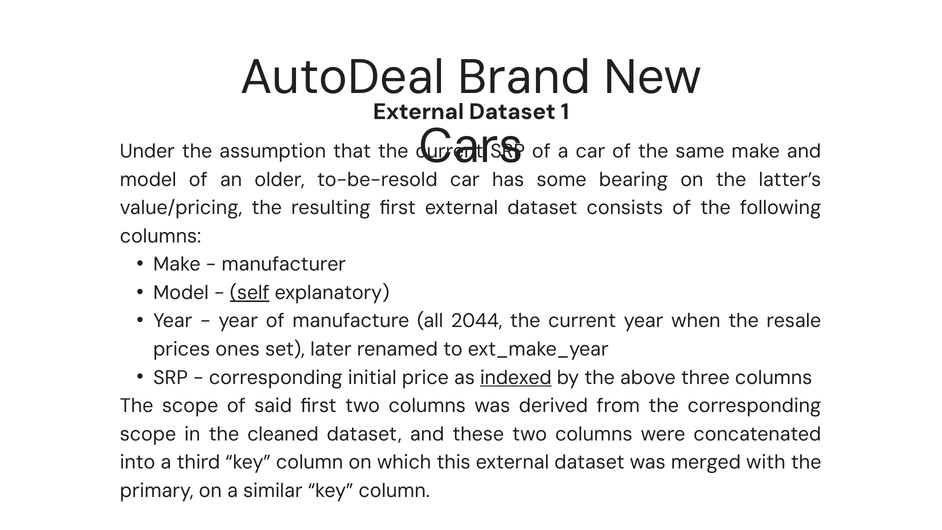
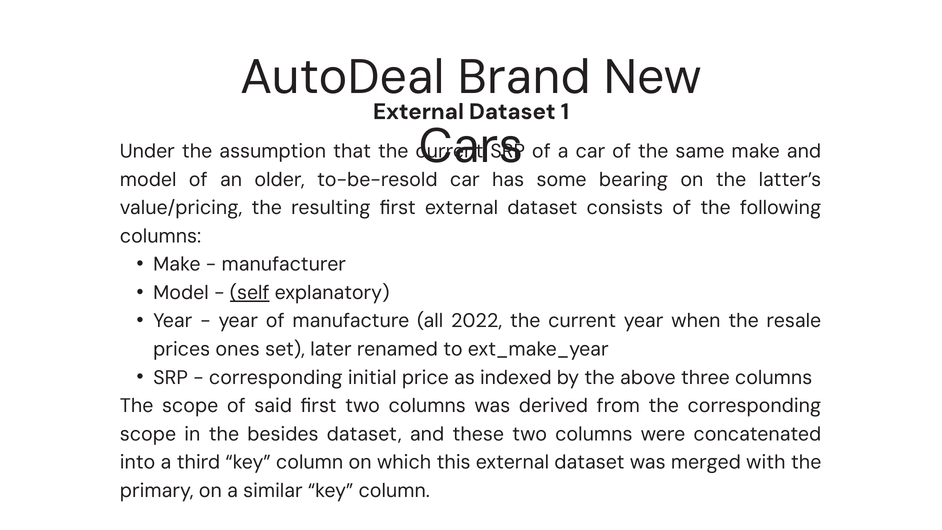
2044: 2044 -> 2022
indexed underline: present -> none
cleaned: cleaned -> besides
